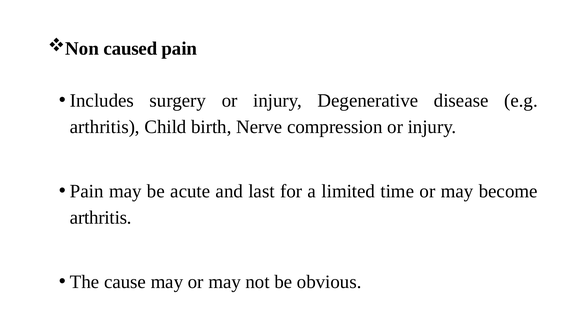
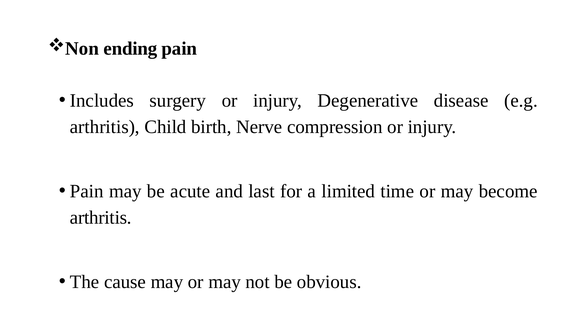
caused: caused -> ending
